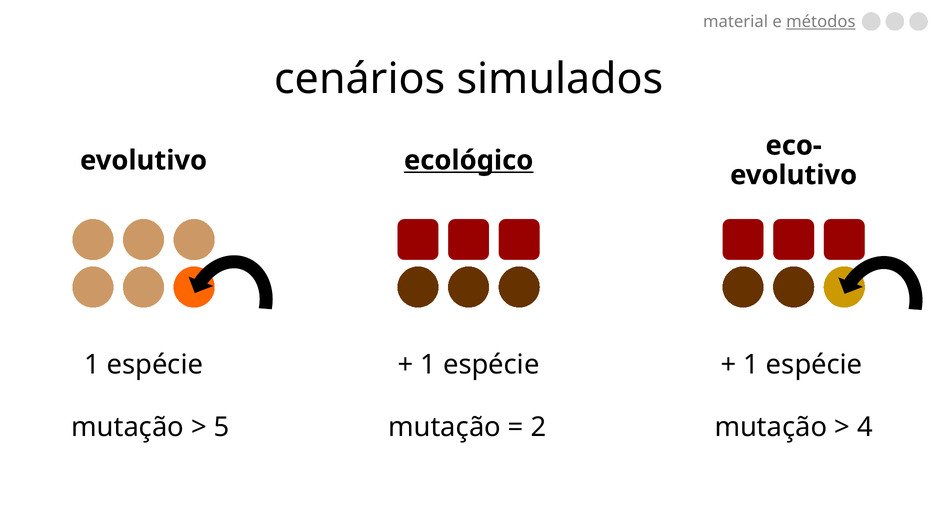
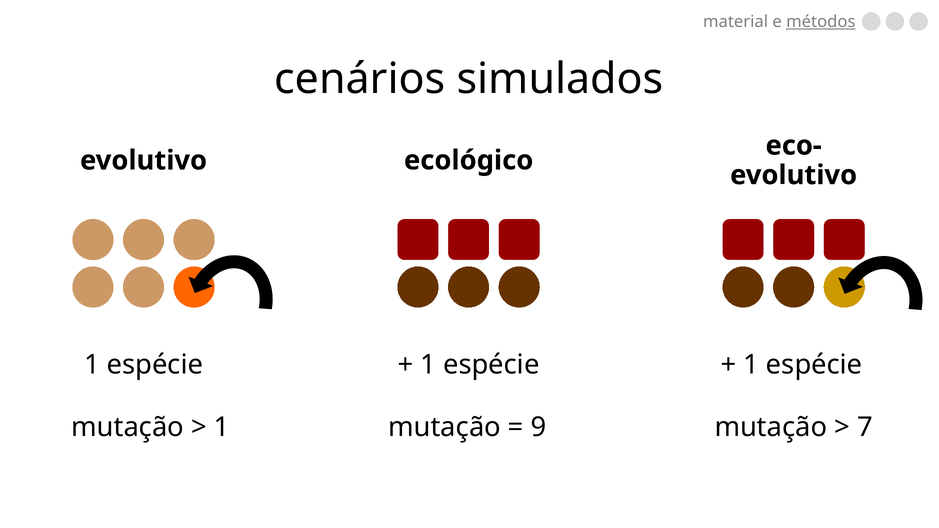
ecológico underline: present -> none
5 at (222, 427): 5 -> 1
2: 2 -> 9
4: 4 -> 7
